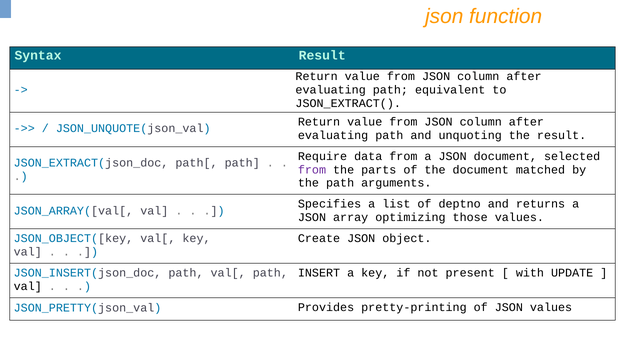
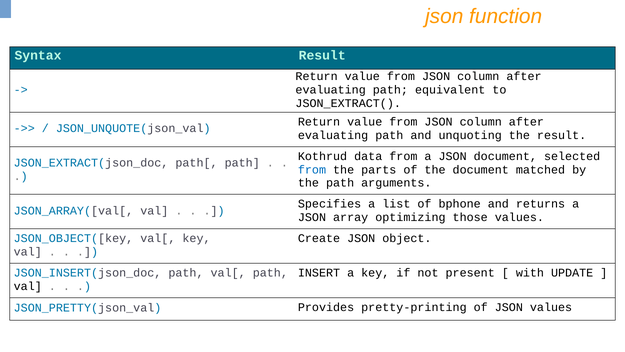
Require: Require -> Kothrud
from at (312, 169) colour: purple -> blue
deptno: deptno -> bphone
